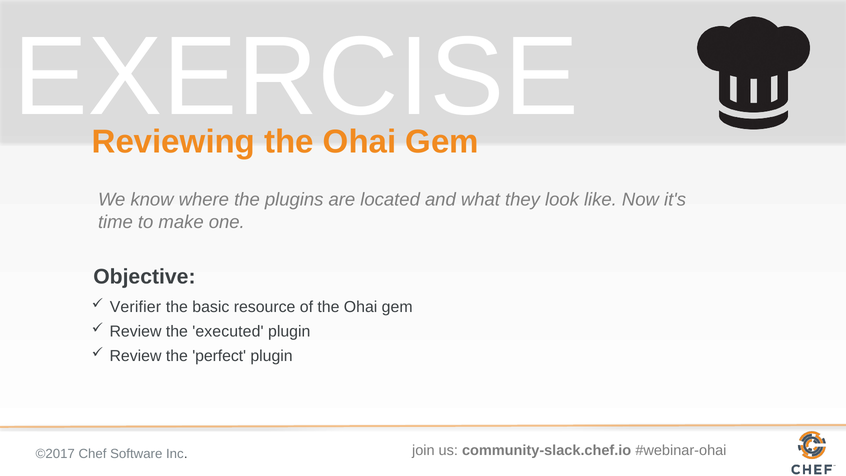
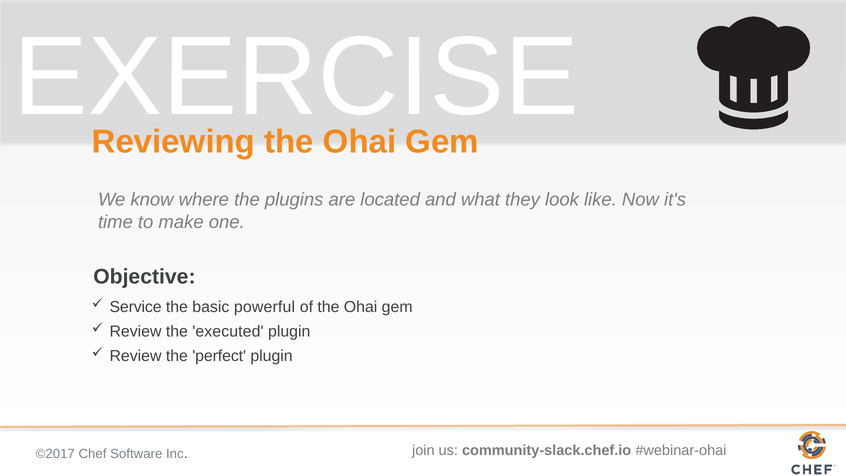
Verifier: Verifier -> Service
resource: resource -> powerful
